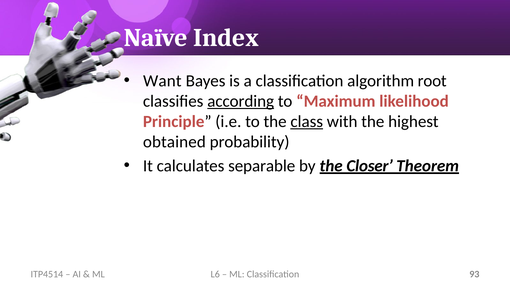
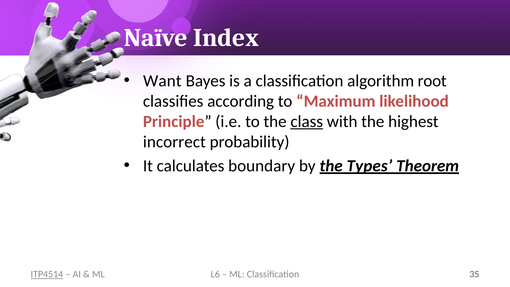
according underline: present -> none
obtained: obtained -> incorrect
separable: separable -> boundary
Closer: Closer -> Types
93: 93 -> 35
ITP4514 underline: none -> present
